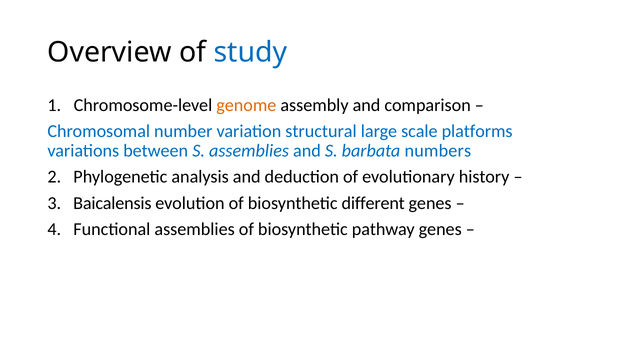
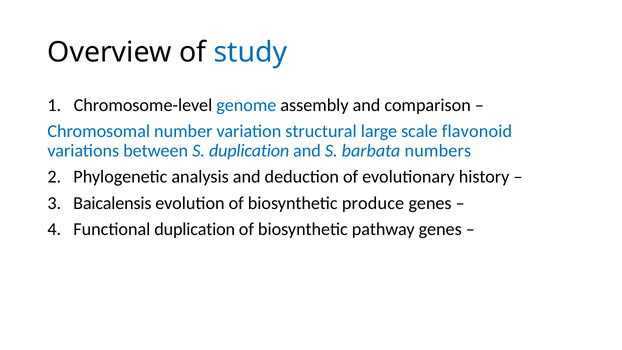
genome colour: orange -> blue
platforms: platforms -> flavonoid
S assemblies: assemblies -> duplication
different: different -> produce
Functional assemblies: assemblies -> duplication
